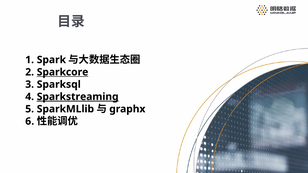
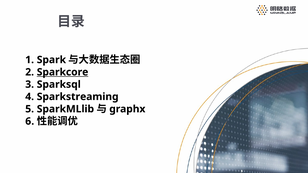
Sparkstreaming underline: present -> none
